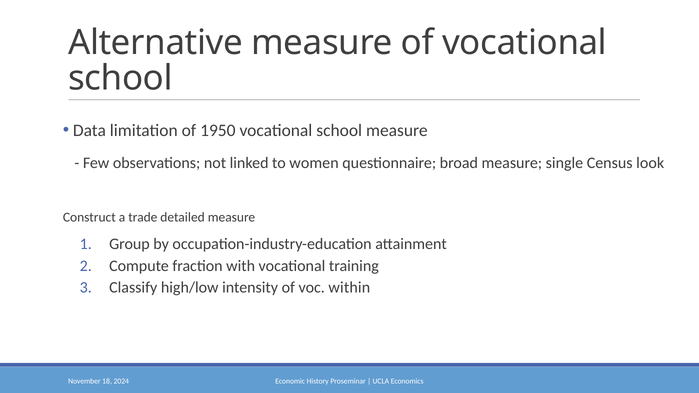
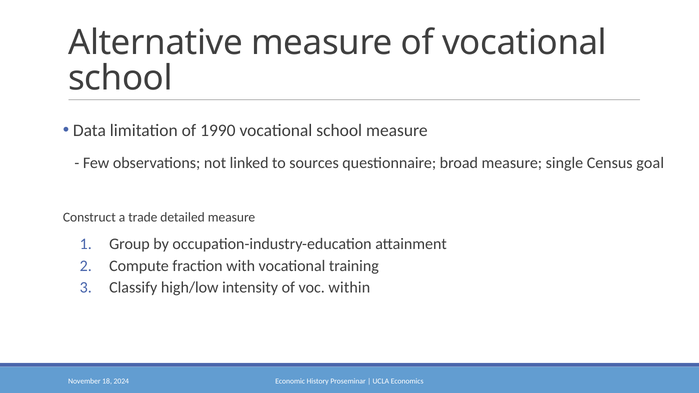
1950: 1950 -> 1990
women: women -> sources
look: look -> goal
